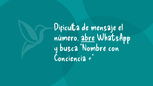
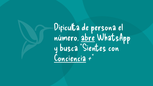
mensaje: mensaje -> persona
Nombre: Nombre -> Sientes
Conciencia underline: none -> present
